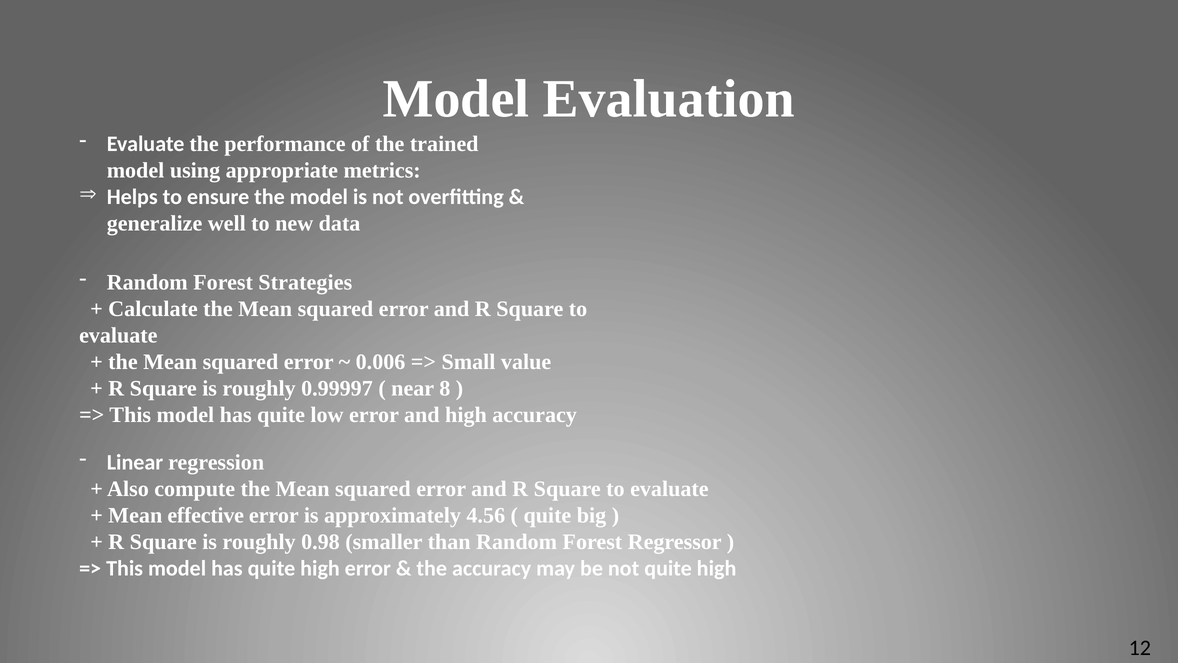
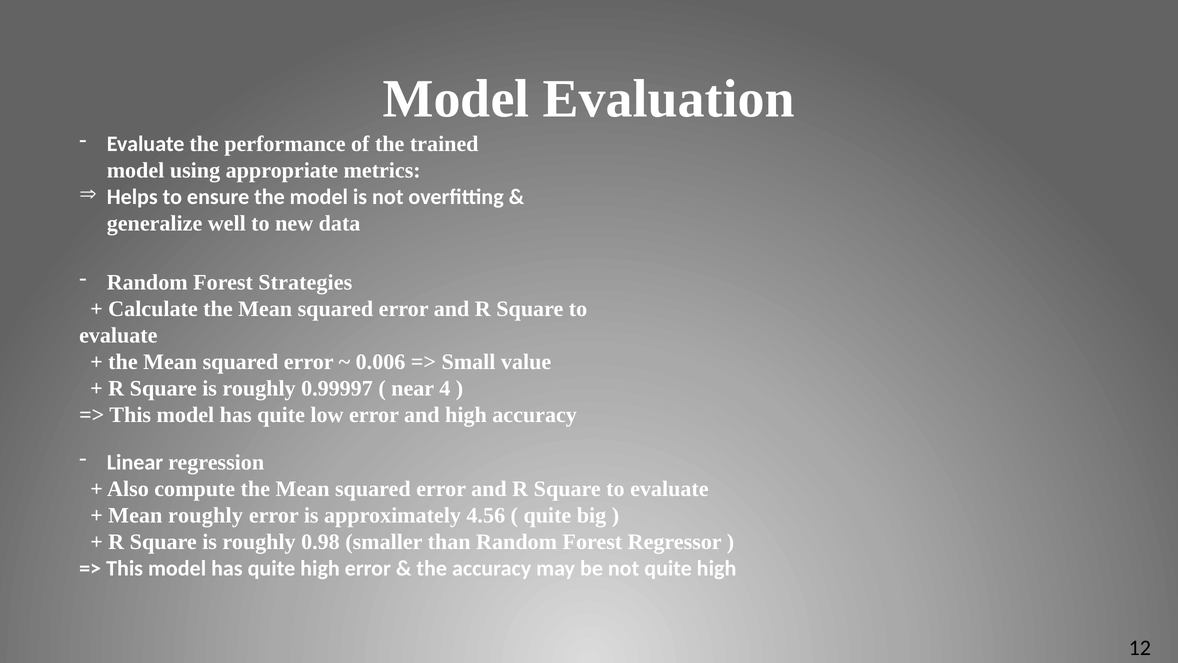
8: 8 -> 4
Mean effective: effective -> roughly
